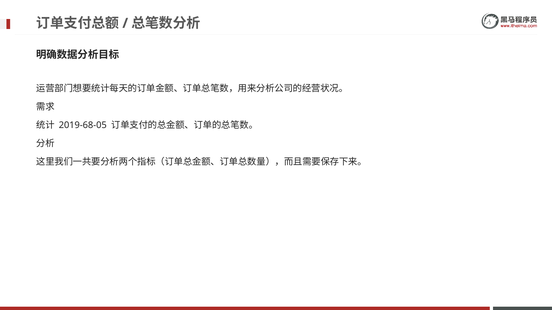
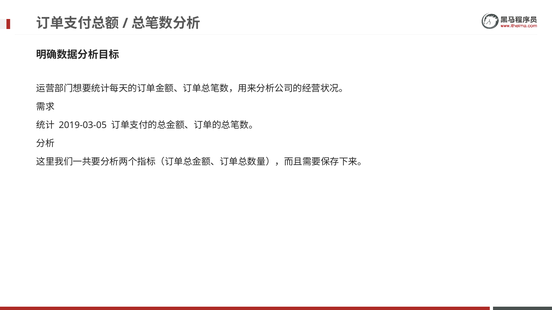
2019-68-05: 2019-68-05 -> 2019-03-05
